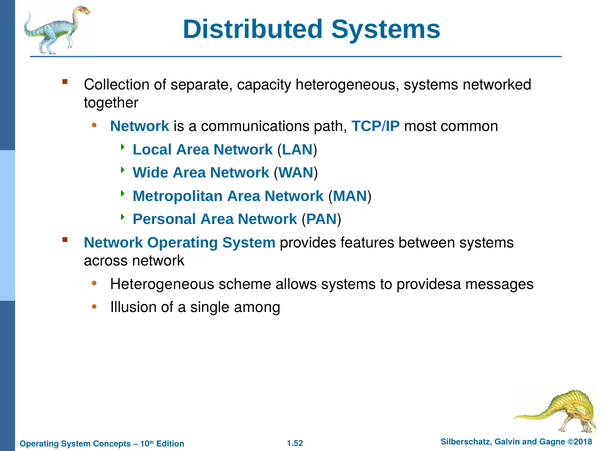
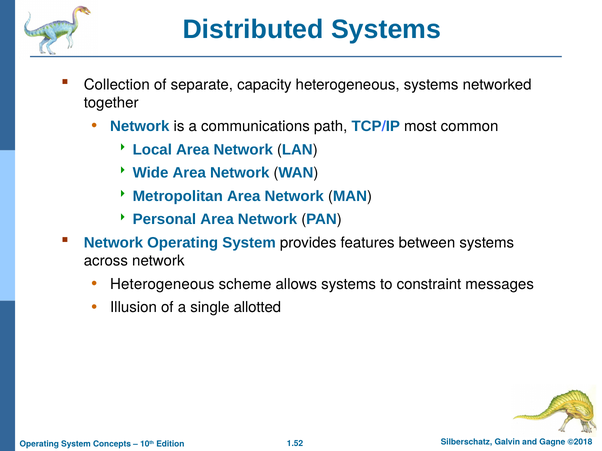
providesa: providesa -> constraint
among: among -> allotted
